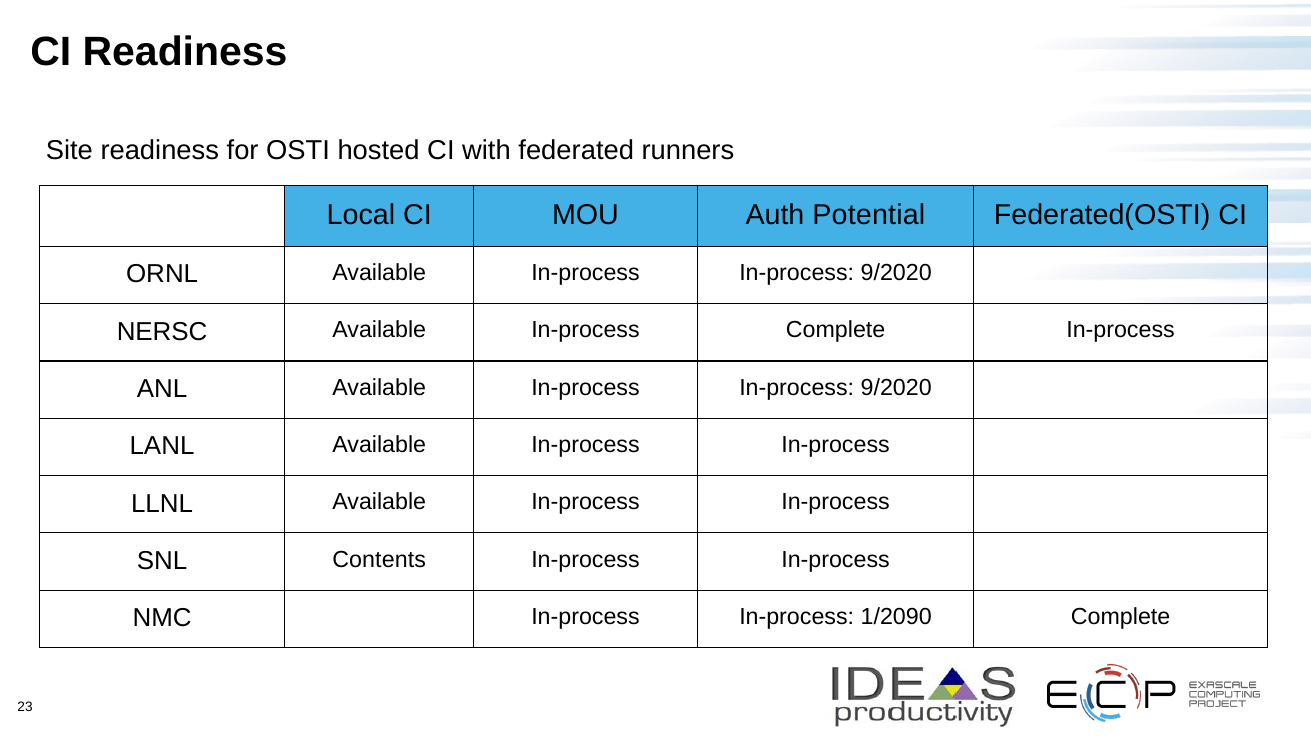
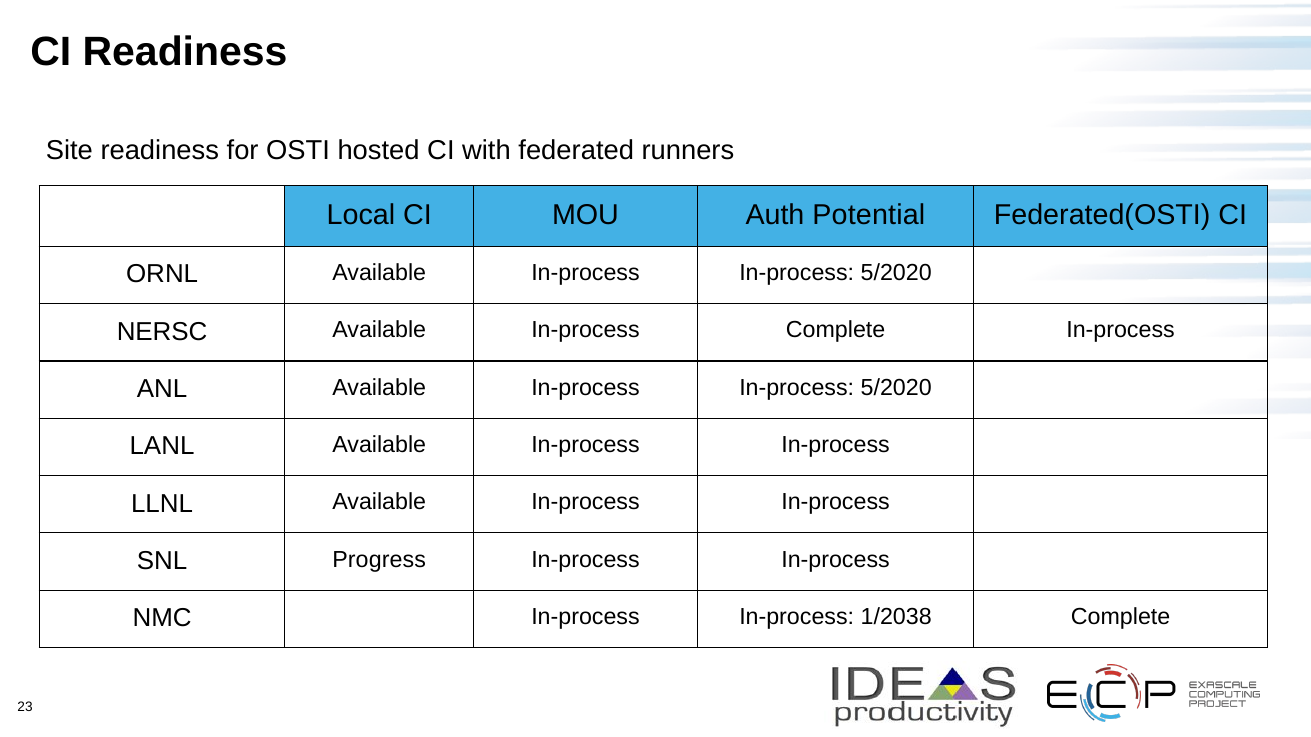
9/2020 at (896, 273): 9/2020 -> 5/2020
9/2020 at (896, 388): 9/2020 -> 5/2020
Contents: Contents -> Progress
1/2090: 1/2090 -> 1/2038
